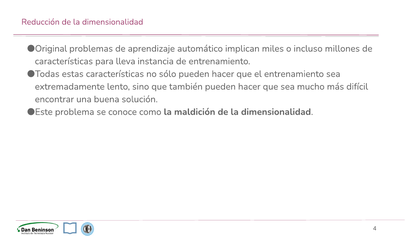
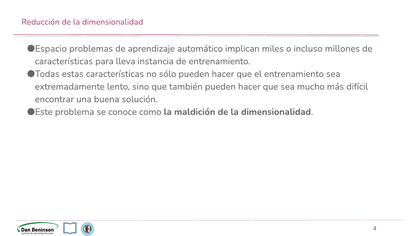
Original: Original -> Espacio
